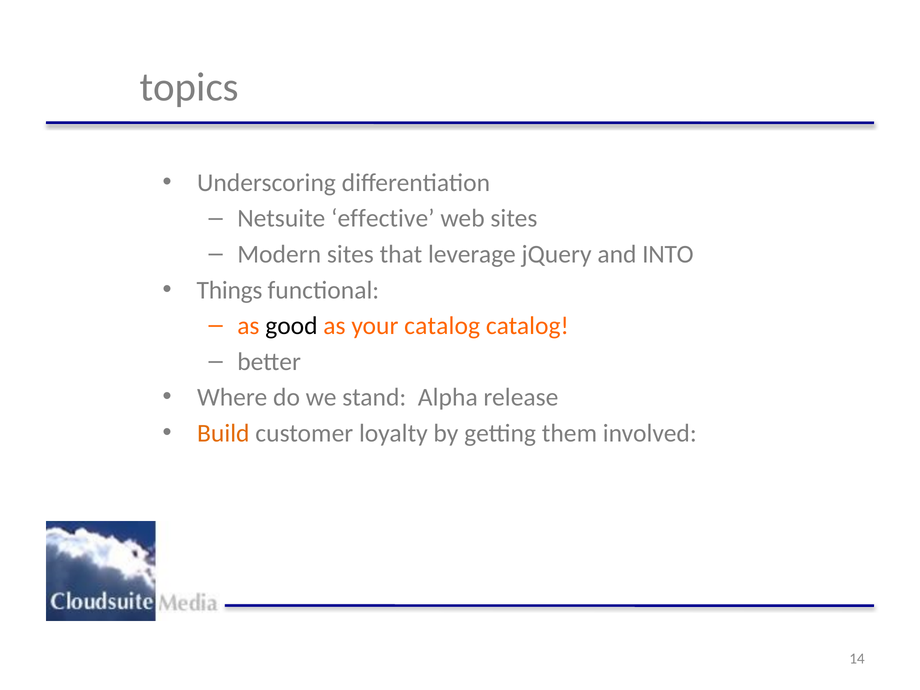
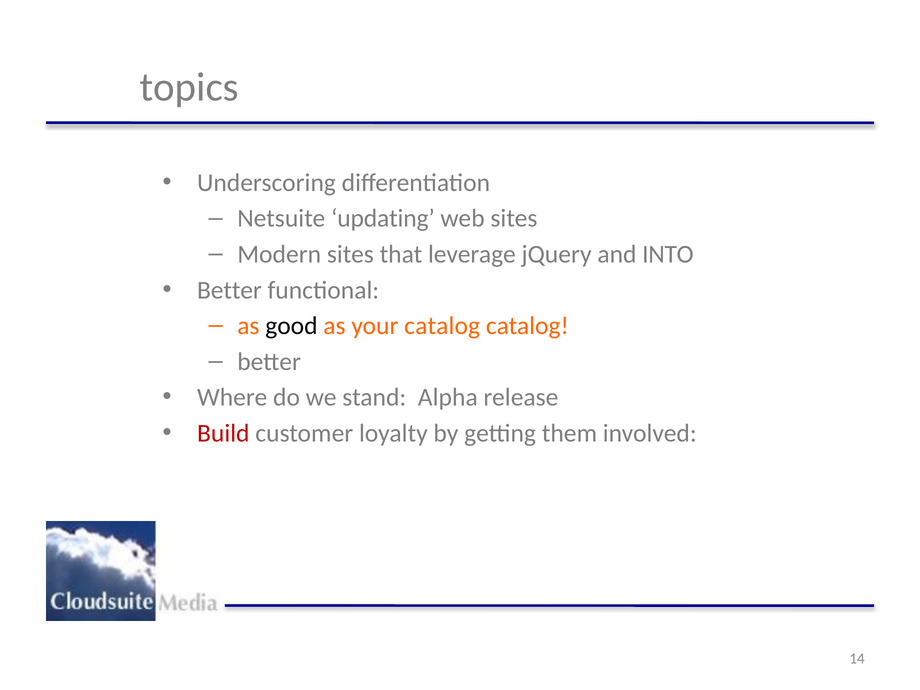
effective: effective -> updating
Things at (230, 290): Things -> Better
Build colour: orange -> red
